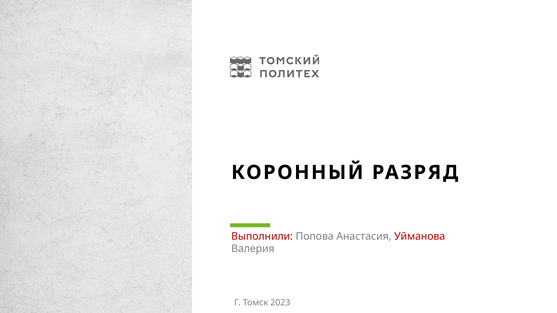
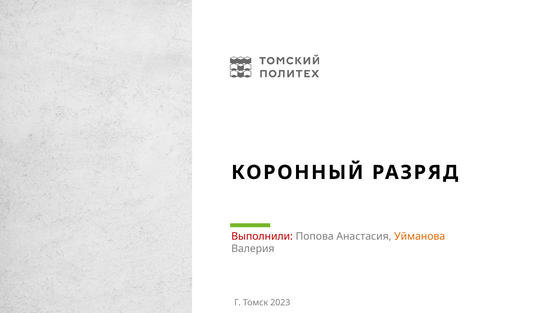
Уйманова colour: red -> orange
